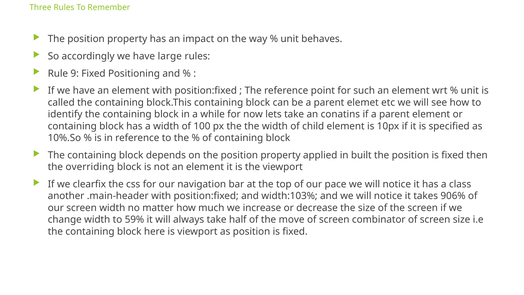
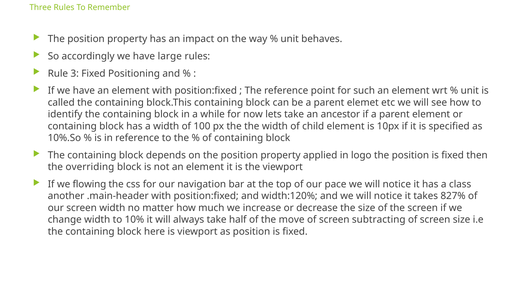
9: 9 -> 3
conatins: conatins -> ancestor
built: built -> logo
clearfix: clearfix -> flowing
width:103%: width:103% -> width:120%
906%: 906% -> 827%
59%: 59% -> 10%
combinator: combinator -> subtracting
